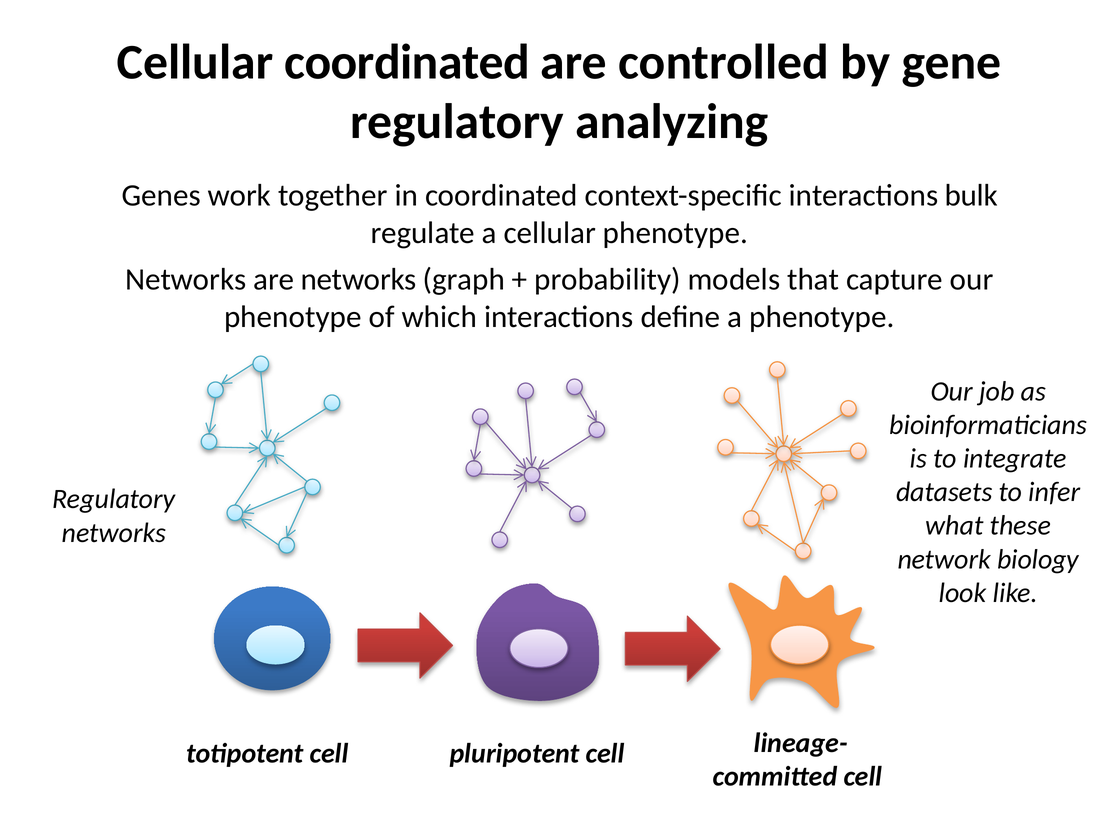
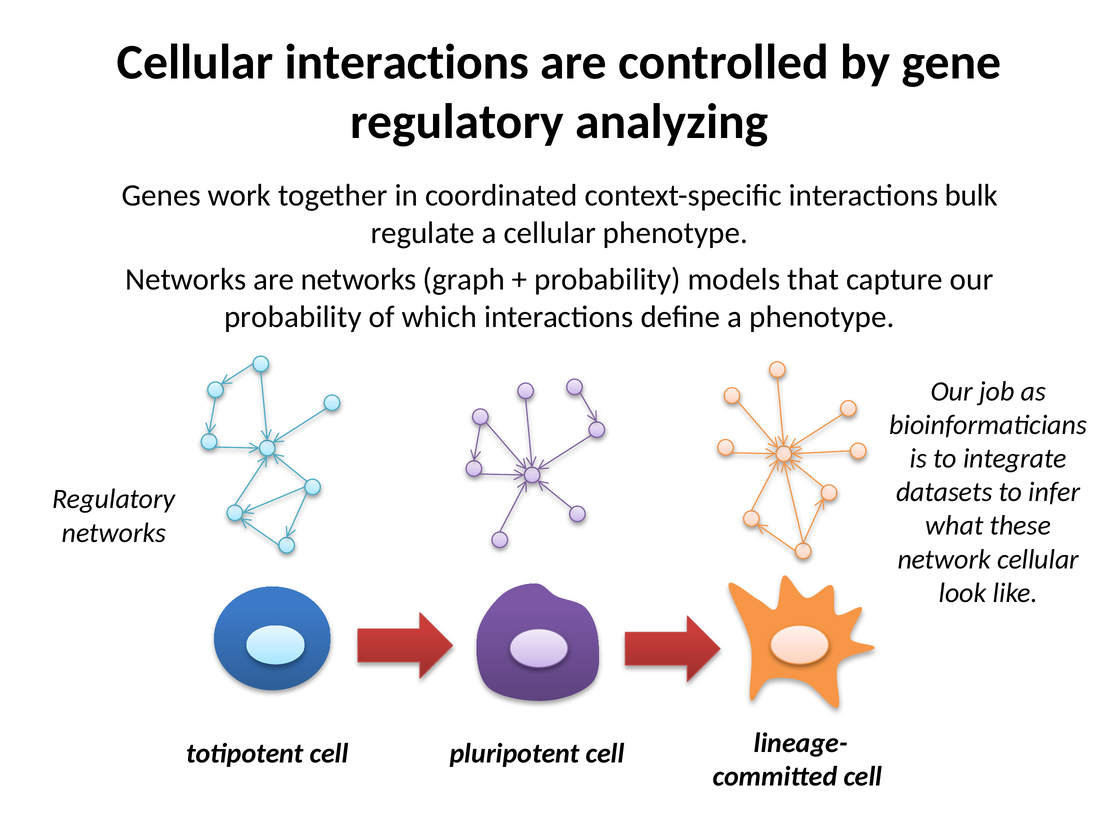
Cellular coordinated: coordinated -> interactions
phenotype at (293, 317): phenotype -> probability
network biology: biology -> cellular
